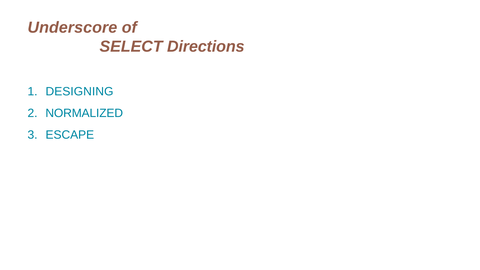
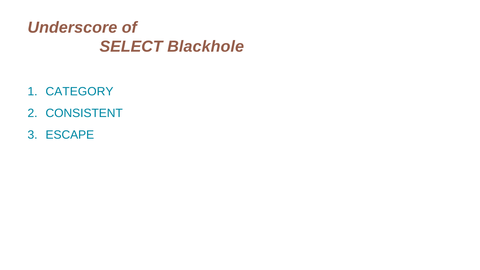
Directions: Directions -> Blackhole
DESIGNING: DESIGNING -> CATEGORY
NORMALIZED: NORMALIZED -> CONSISTENT
